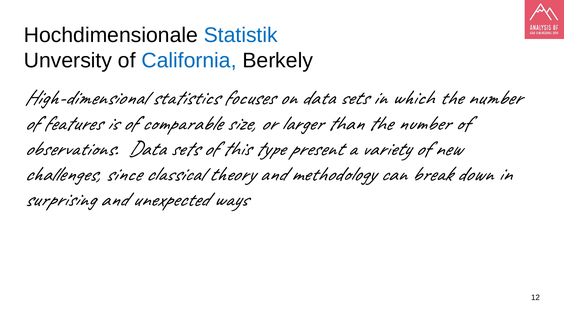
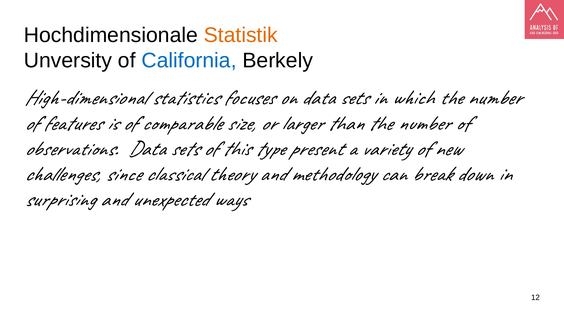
Statistik colour: blue -> orange
